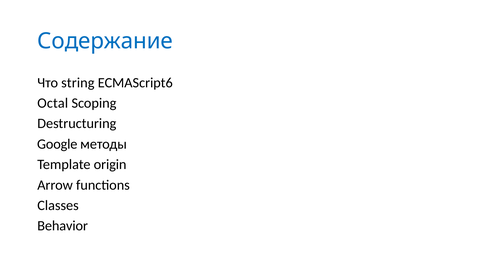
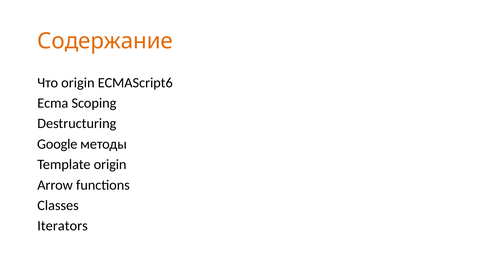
Содержание colour: blue -> orange
Что string: string -> origin
Octal: Octal -> Ecma
Behavior: Behavior -> Iterators
